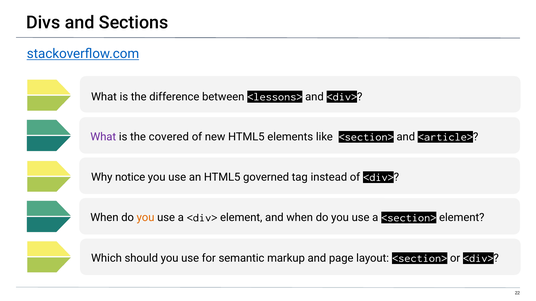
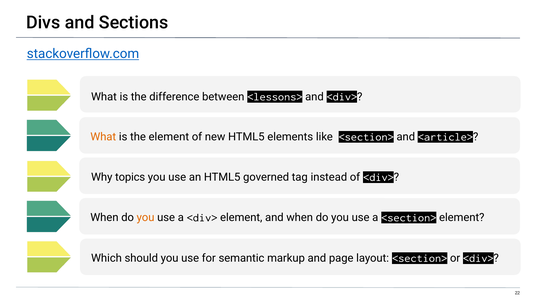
What at (103, 137) colour: purple -> orange
the covered: covered -> element
notice: notice -> topics
